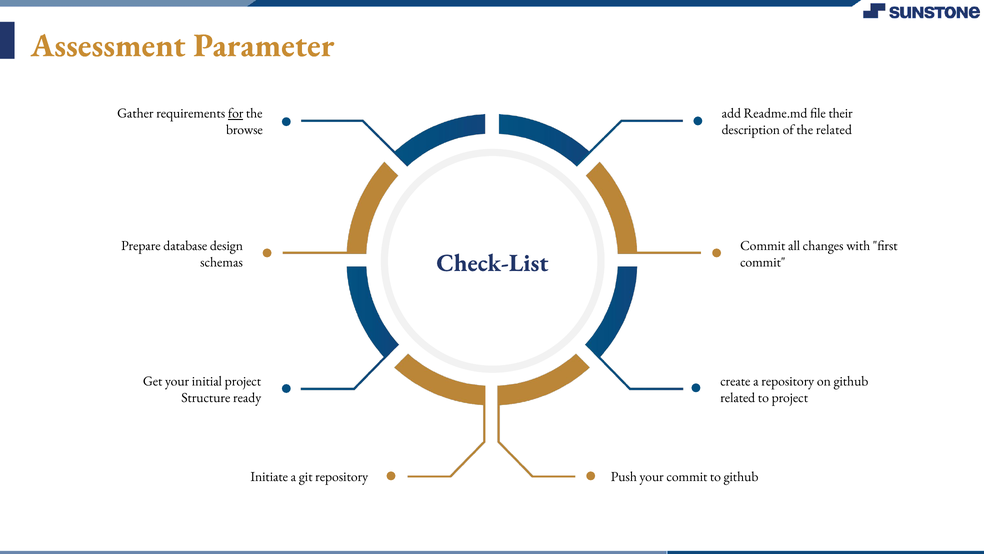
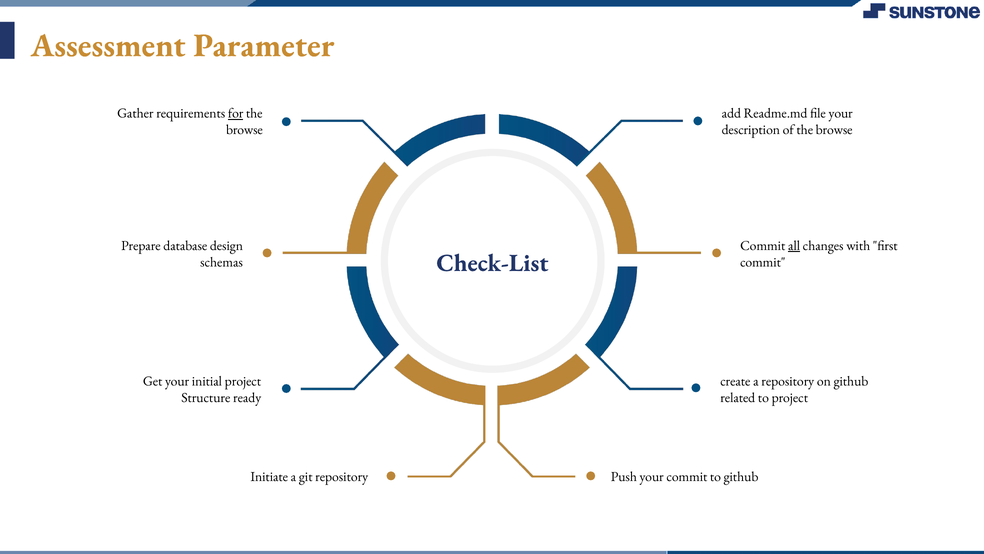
file their: their -> your
of the related: related -> browse
all underline: none -> present
